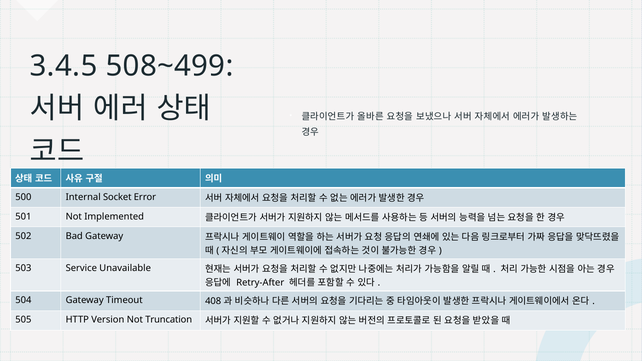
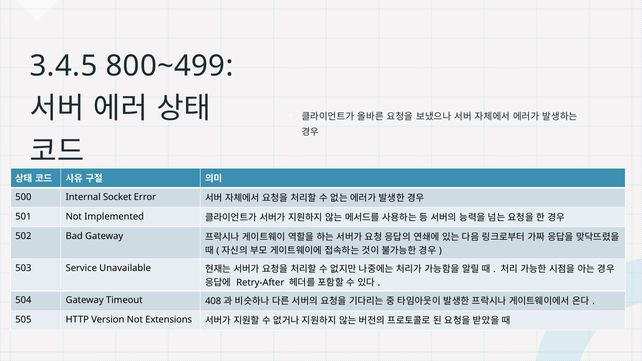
508~499: 508~499 -> 800~499
Truncation: Truncation -> Extensions
